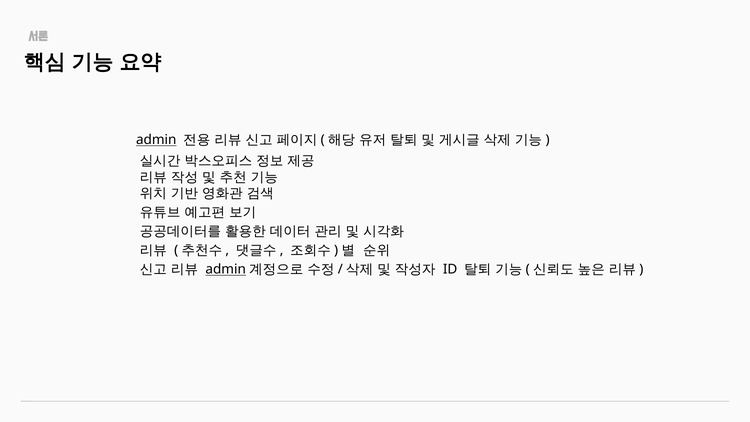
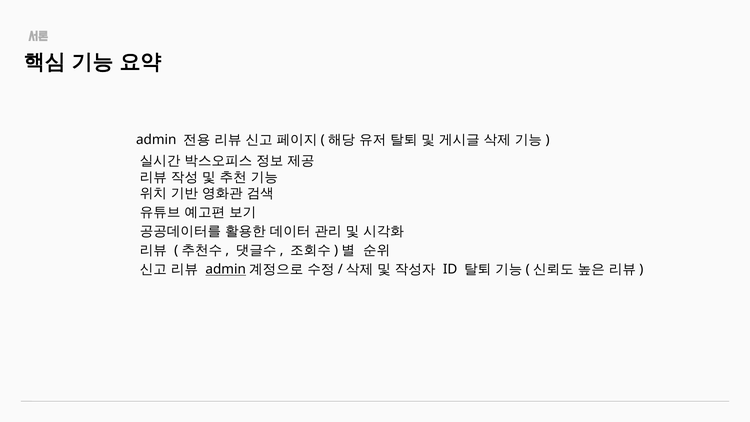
admin at (156, 140) underline: present -> none
